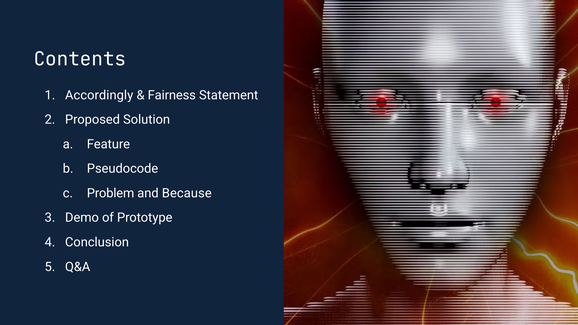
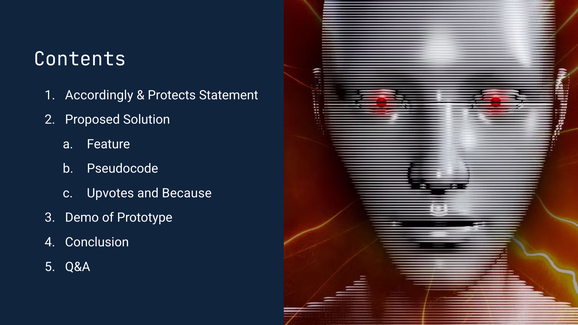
Fairness: Fairness -> Protects
Problem: Problem -> Upvotes
